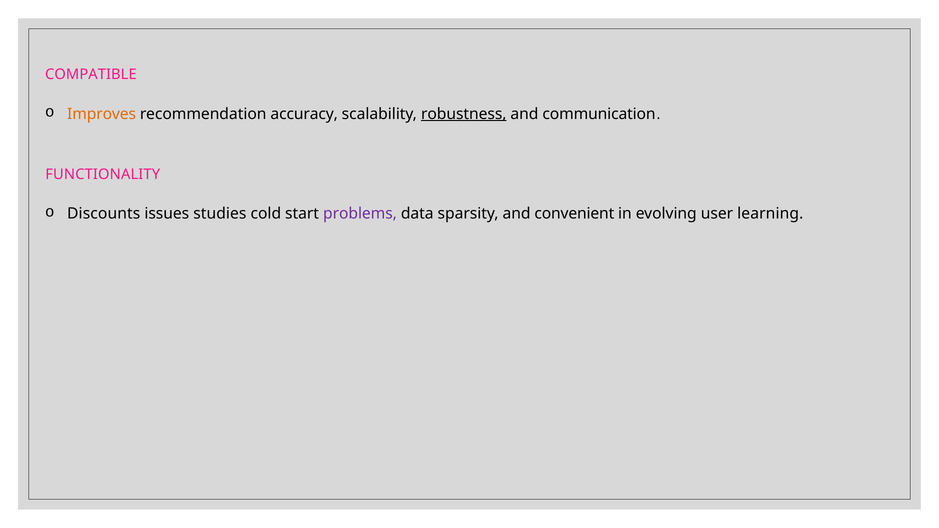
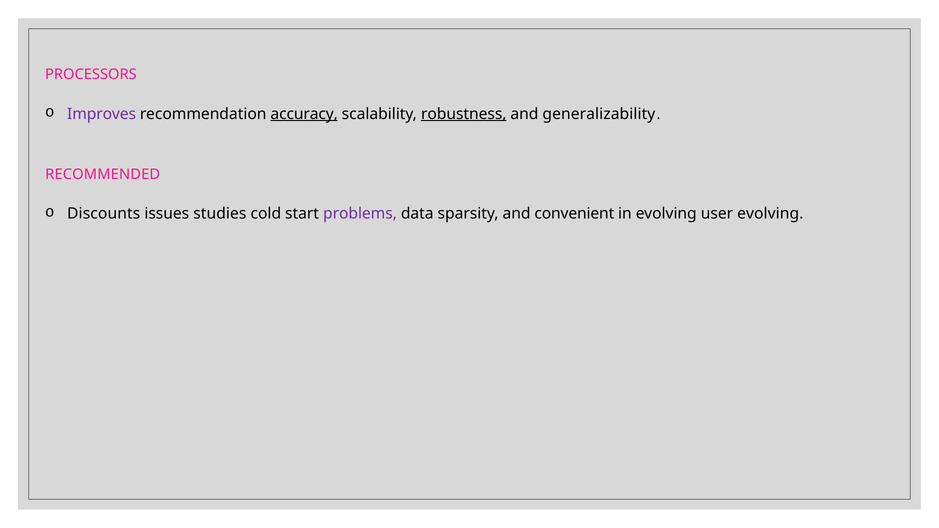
COMPATIBLE: COMPATIBLE -> PROCESSORS
Improves colour: orange -> purple
accuracy underline: none -> present
communication: communication -> generalizability
FUNCTIONALITY: FUNCTIONALITY -> RECOMMENDED
user learning: learning -> evolving
